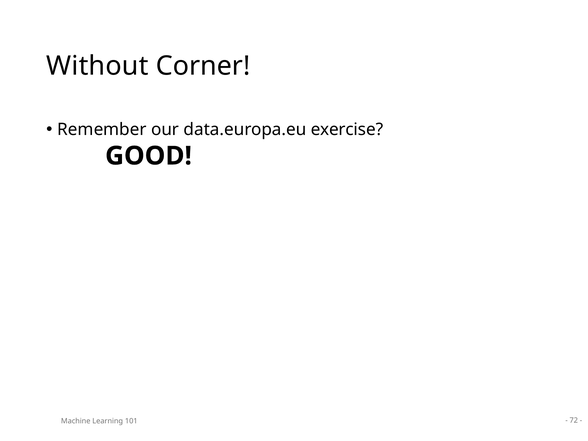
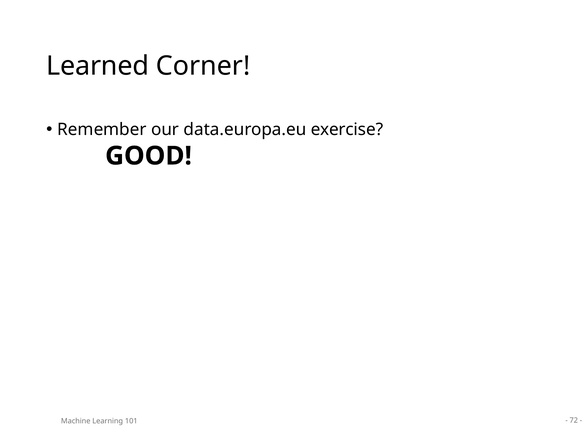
Without: Without -> Learned
